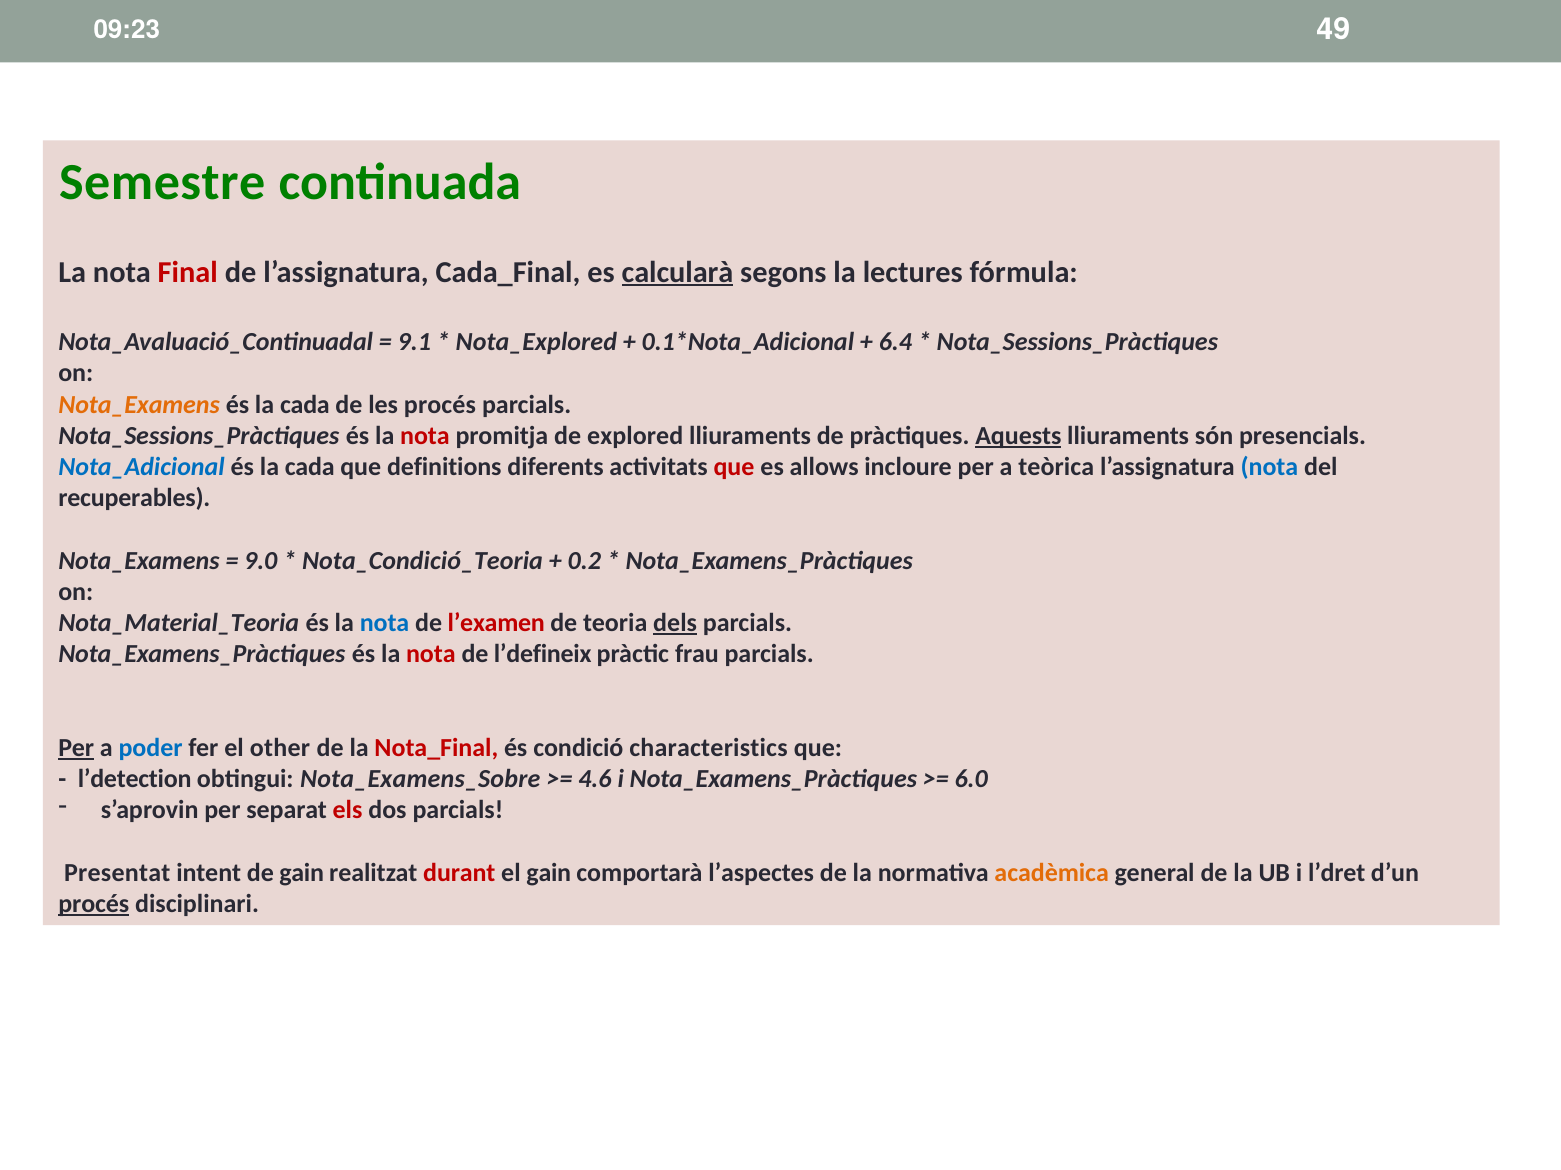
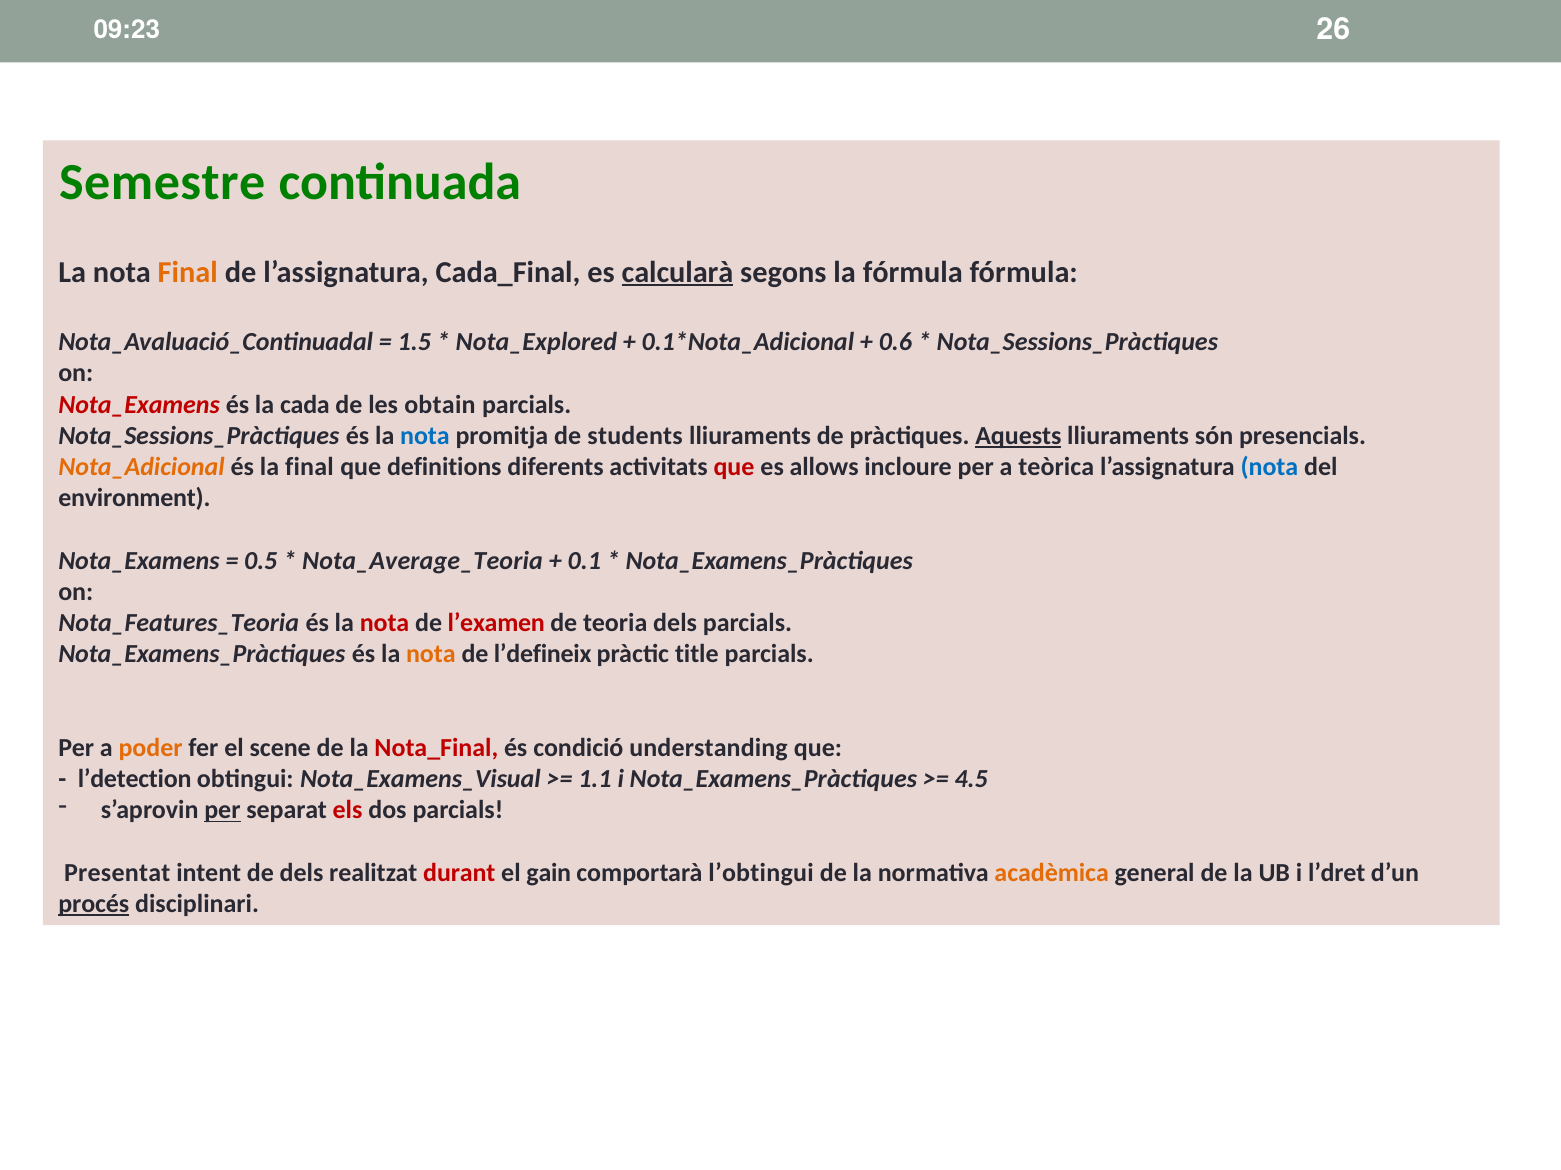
49: 49 -> 26
Final at (188, 272) colour: red -> orange
la lectures: lectures -> fórmula
9.1: 9.1 -> 1.5
6.4: 6.4 -> 0.6
Nota_Examens at (139, 405) colour: orange -> red
les procés: procés -> obtain
nota at (425, 436) colour: red -> blue
explored: explored -> students
Nota_Adicional colour: blue -> orange
cada at (310, 467): cada -> final
recuperables: recuperables -> environment
9.0: 9.0 -> 0.5
Nota_Condició_Teoria: Nota_Condició_Teoria -> Nota_Average_Teoria
0.2: 0.2 -> 0.1
Nota_Material_Teoria: Nota_Material_Teoria -> Nota_Features_Teoria
nota at (385, 623) colour: blue -> red
dels at (675, 623) underline: present -> none
nota at (431, 655) colour: red -> orange
frau: frau -> title
Per at (76, 748) underline: present -> none
poder colour: blue -> orange
other: other -> scene
characteristics: characteristics -> understanding
Nota_Examens_Sobre: Nota_Examens_Sobre -> Nota_Examens_Visual
4.6: 4.6 -> 1.1
6.0: 6.0 -> 4.5
per at (222, 811) underline: none -> present
de gain: gain -> dels
l’aspectes: l’aspectes -> l’obtingui
